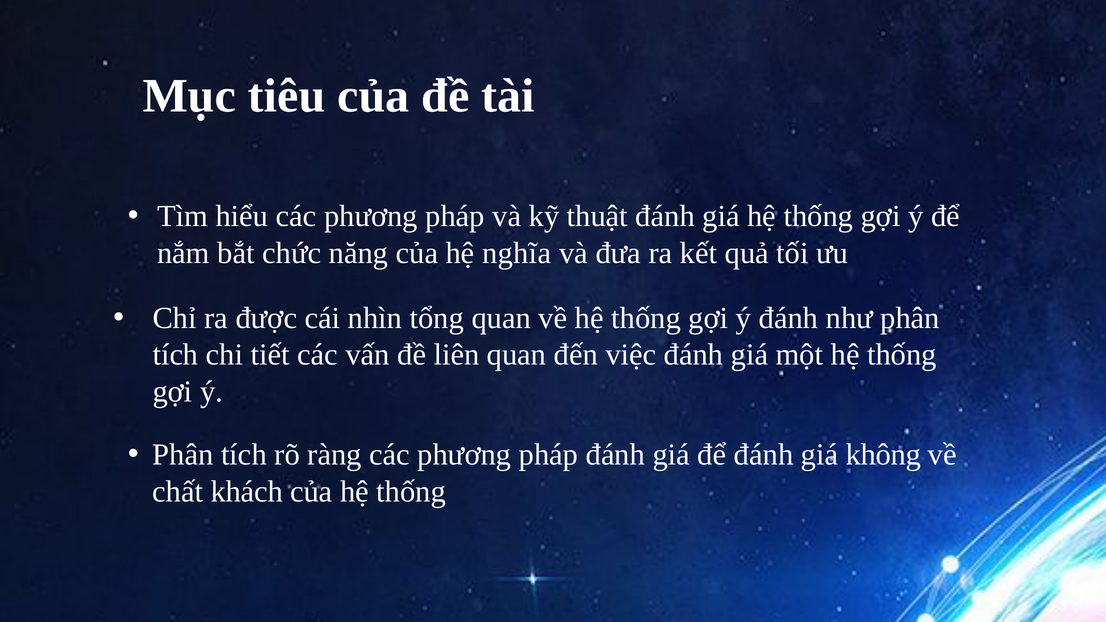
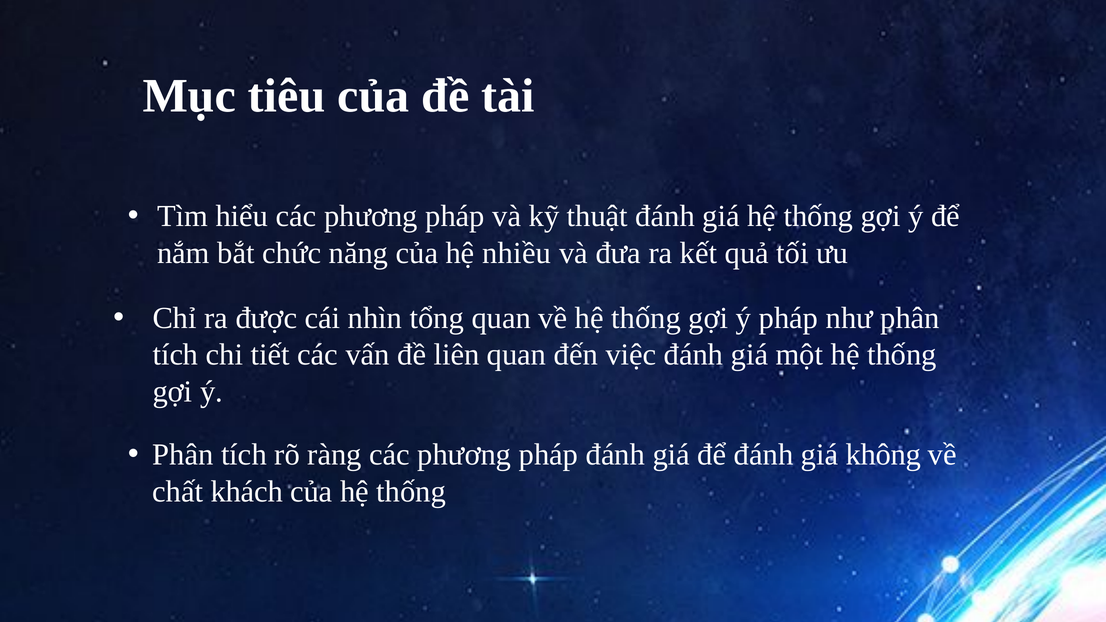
nghĩa: nghĩa -> nhiều
ý đánh: đánh -> pháp
